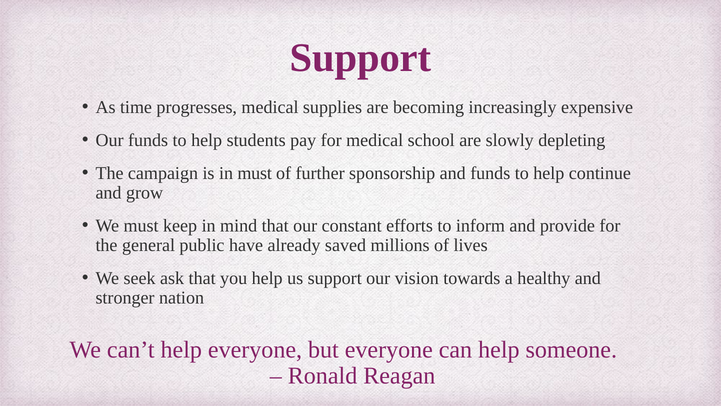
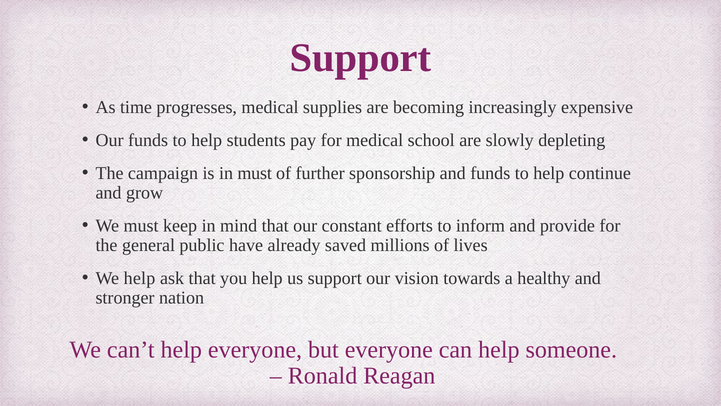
We seek: seek -> help
